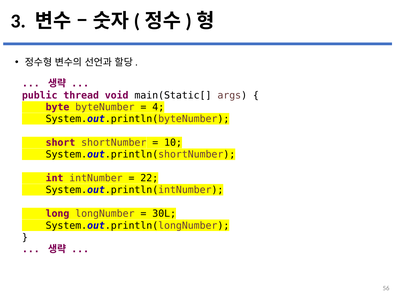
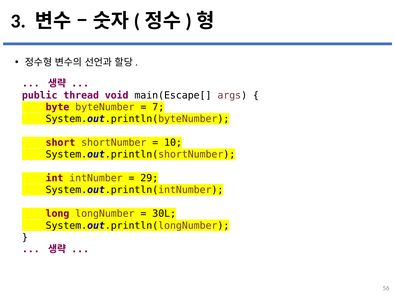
main(Static[: main(Static[ -> main(Escape[
4: 4 -> 7
22: 22 -> 29
